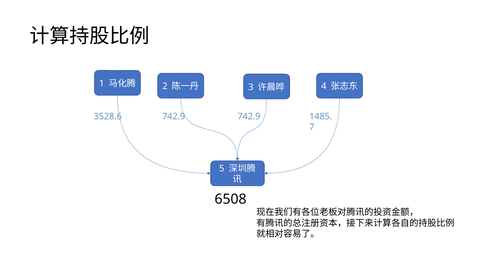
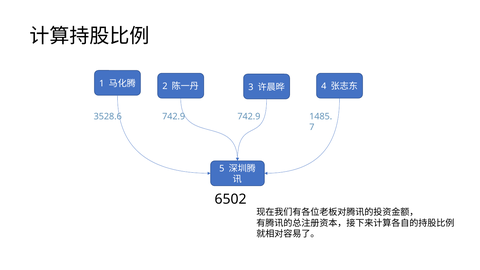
6508: 6508 -> 6502
